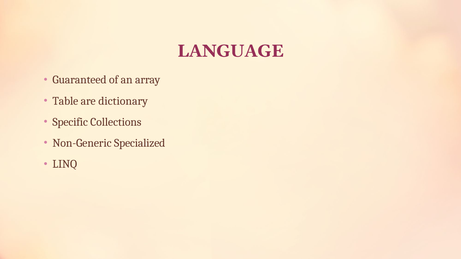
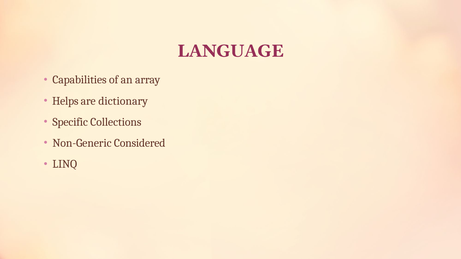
Guaranteed: Guaranteed -> Capabilities
Table: Table -> Helps
Specialized: Specialized -> Considered
